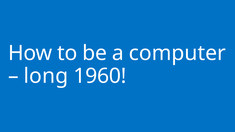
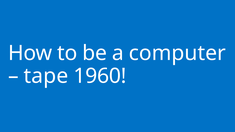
long: long -> tape
